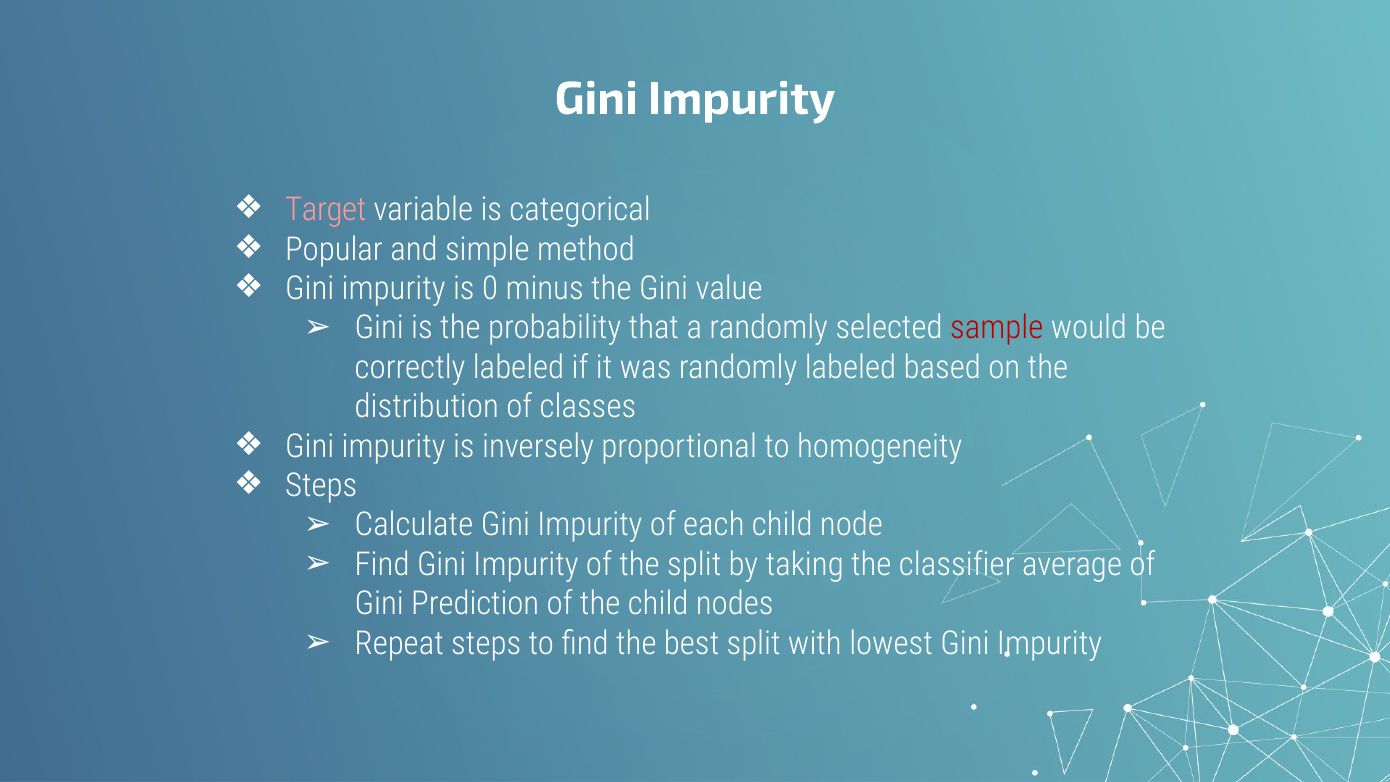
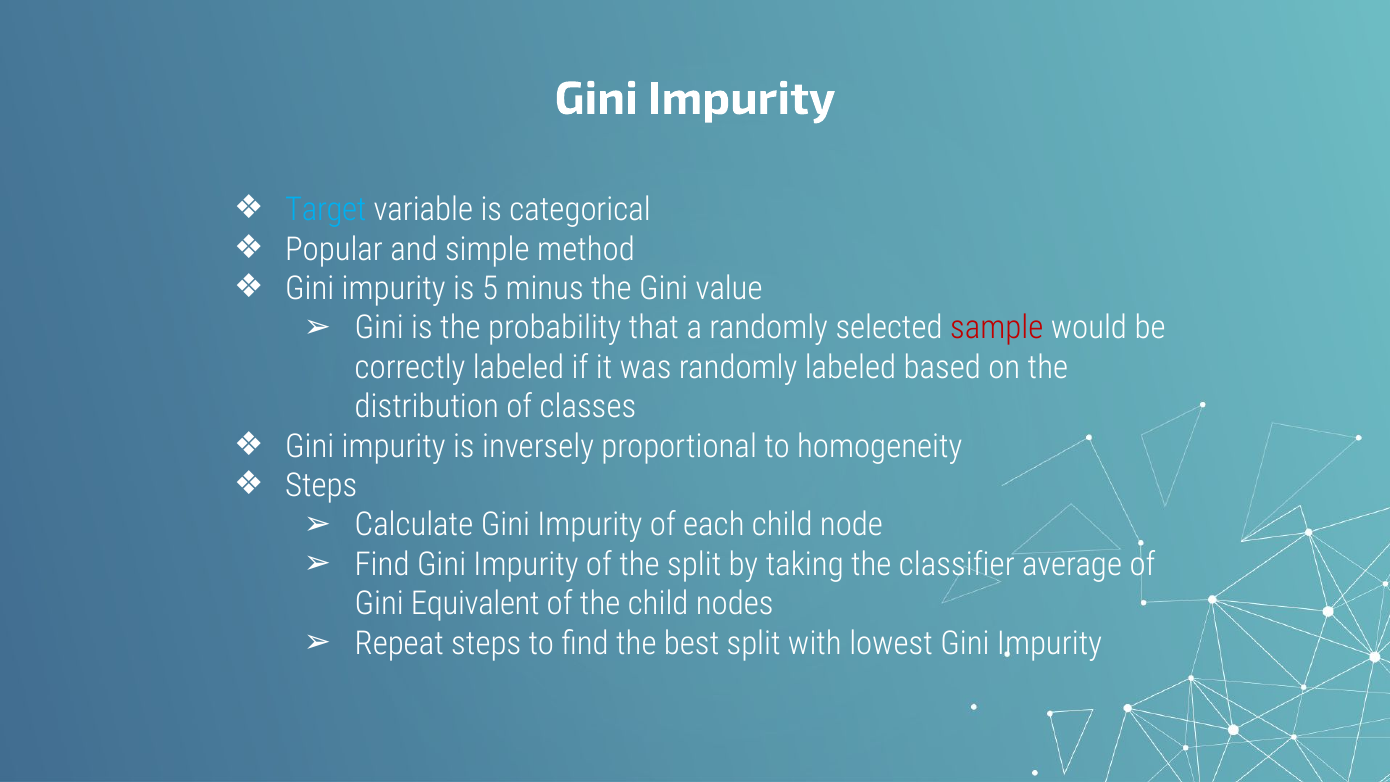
Target colour: pink -> light blue
0: 0 -> 5
Prediction: Prediction -> Equivalent
